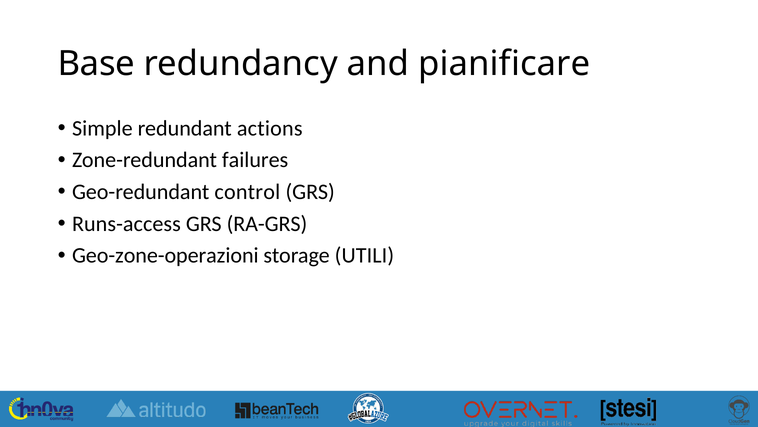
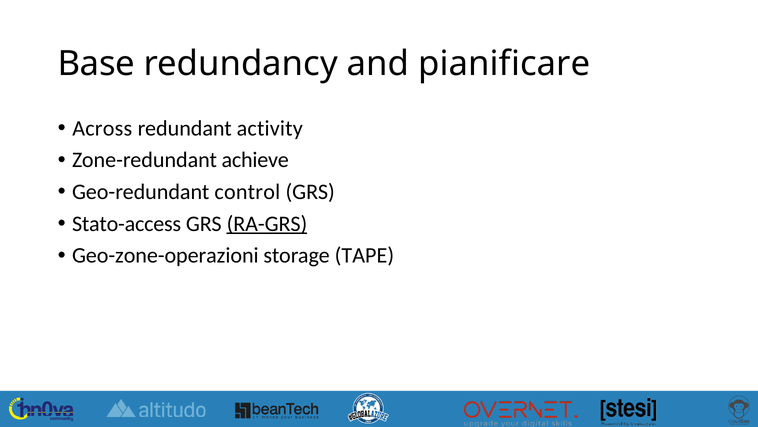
Simple: Simple -> Across
actions: actions -> activity
failures: failures -> achieve
Runs-access: Runs-access -> Stato-access
RA-GRS underline: none -> present
UTILI: UTILI -> TAPE
